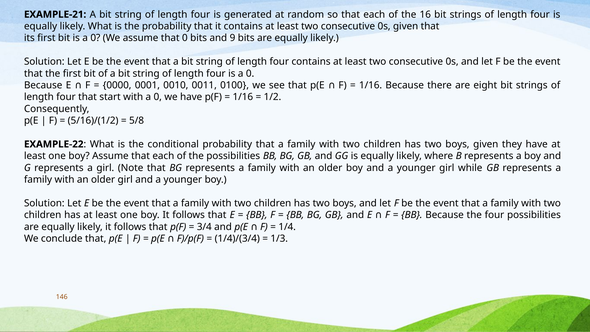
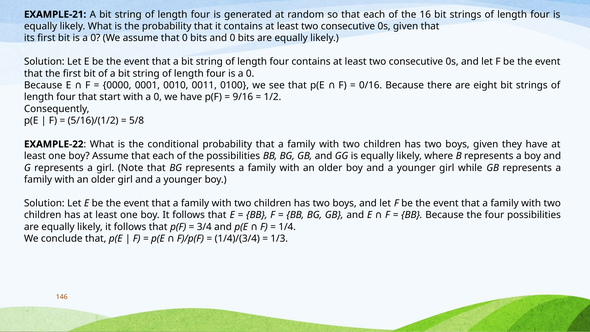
and 9: 9 -> 0
1/16 at (371, 85): 1/16 -> 0/16
1/16 at (243, 97): 1/16 -> 9/16
